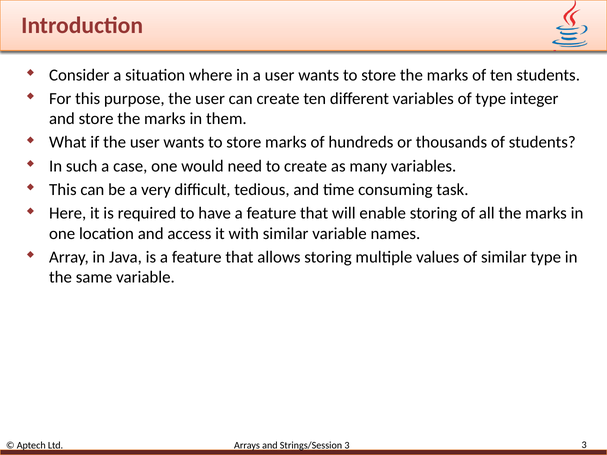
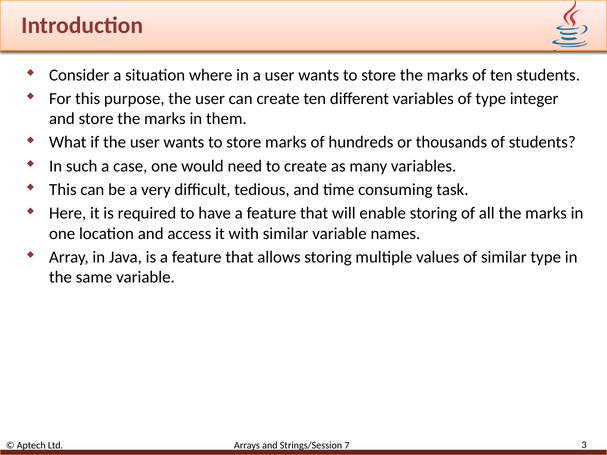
Strings/Session 3: 3 -> 7
